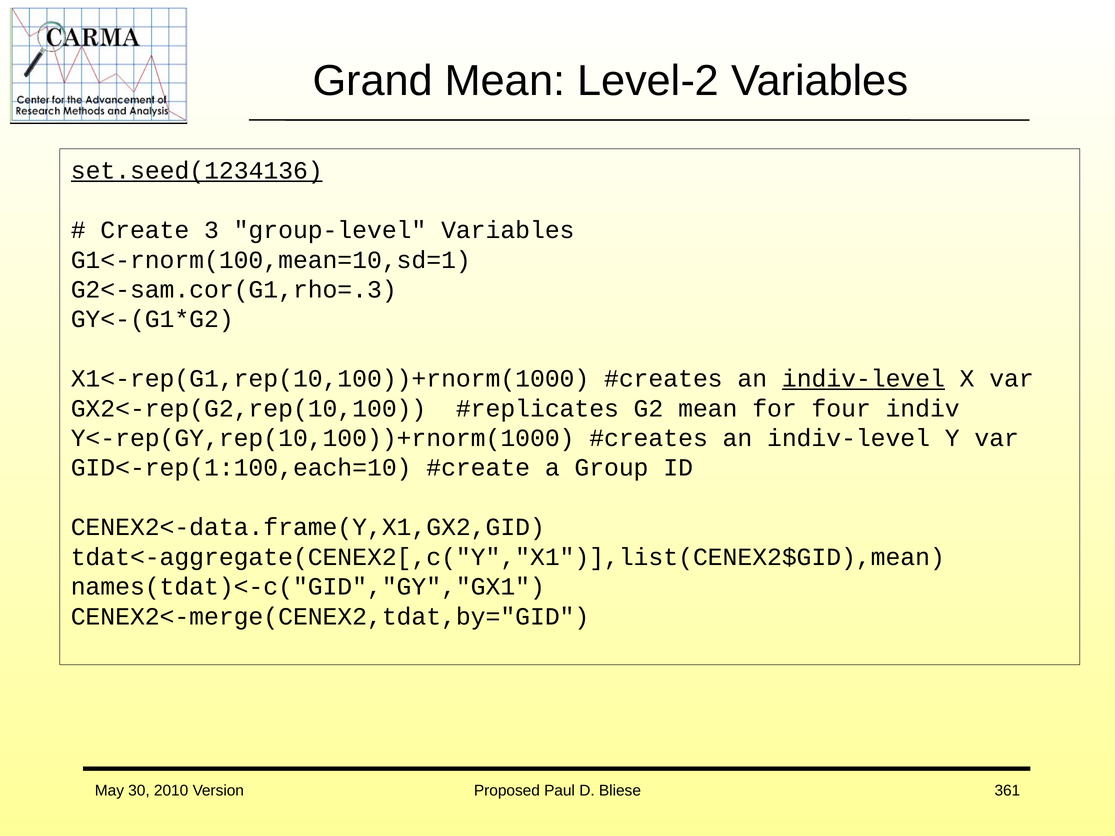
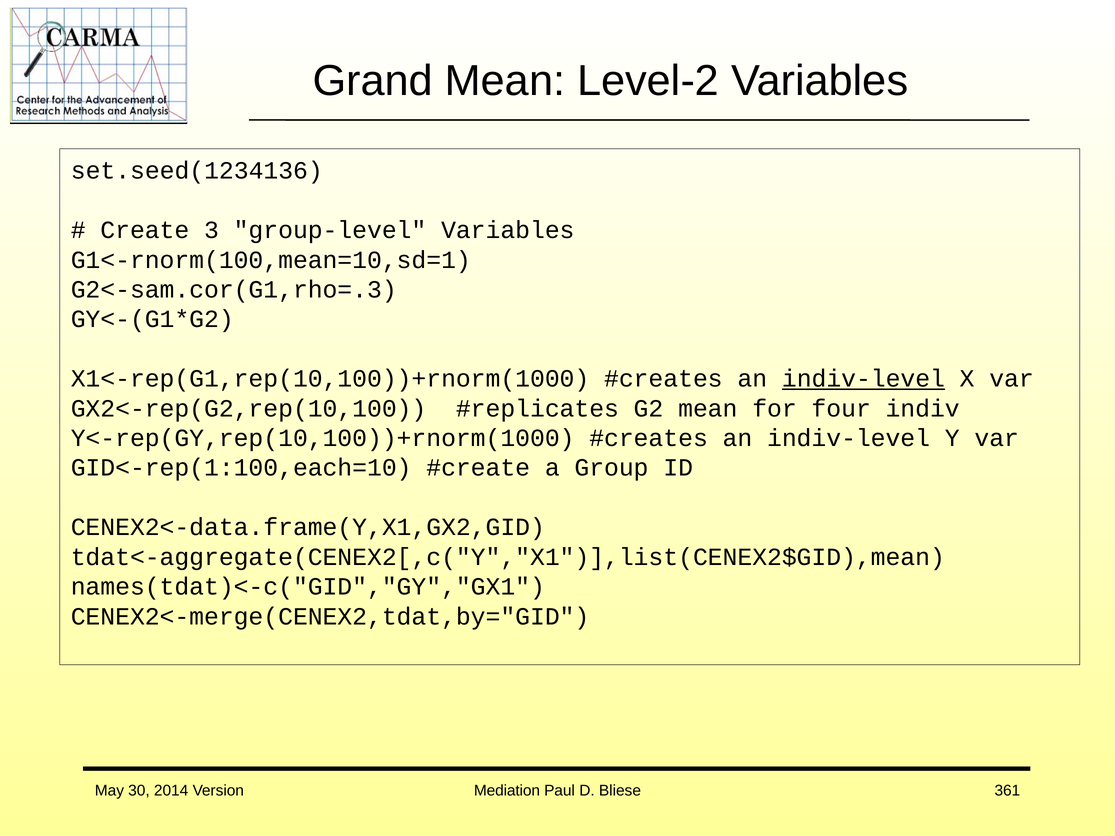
set.seed(1234136 underline: present -> none
2010: 2010 -> 2014
Proposed: Proposed -> Mediation
